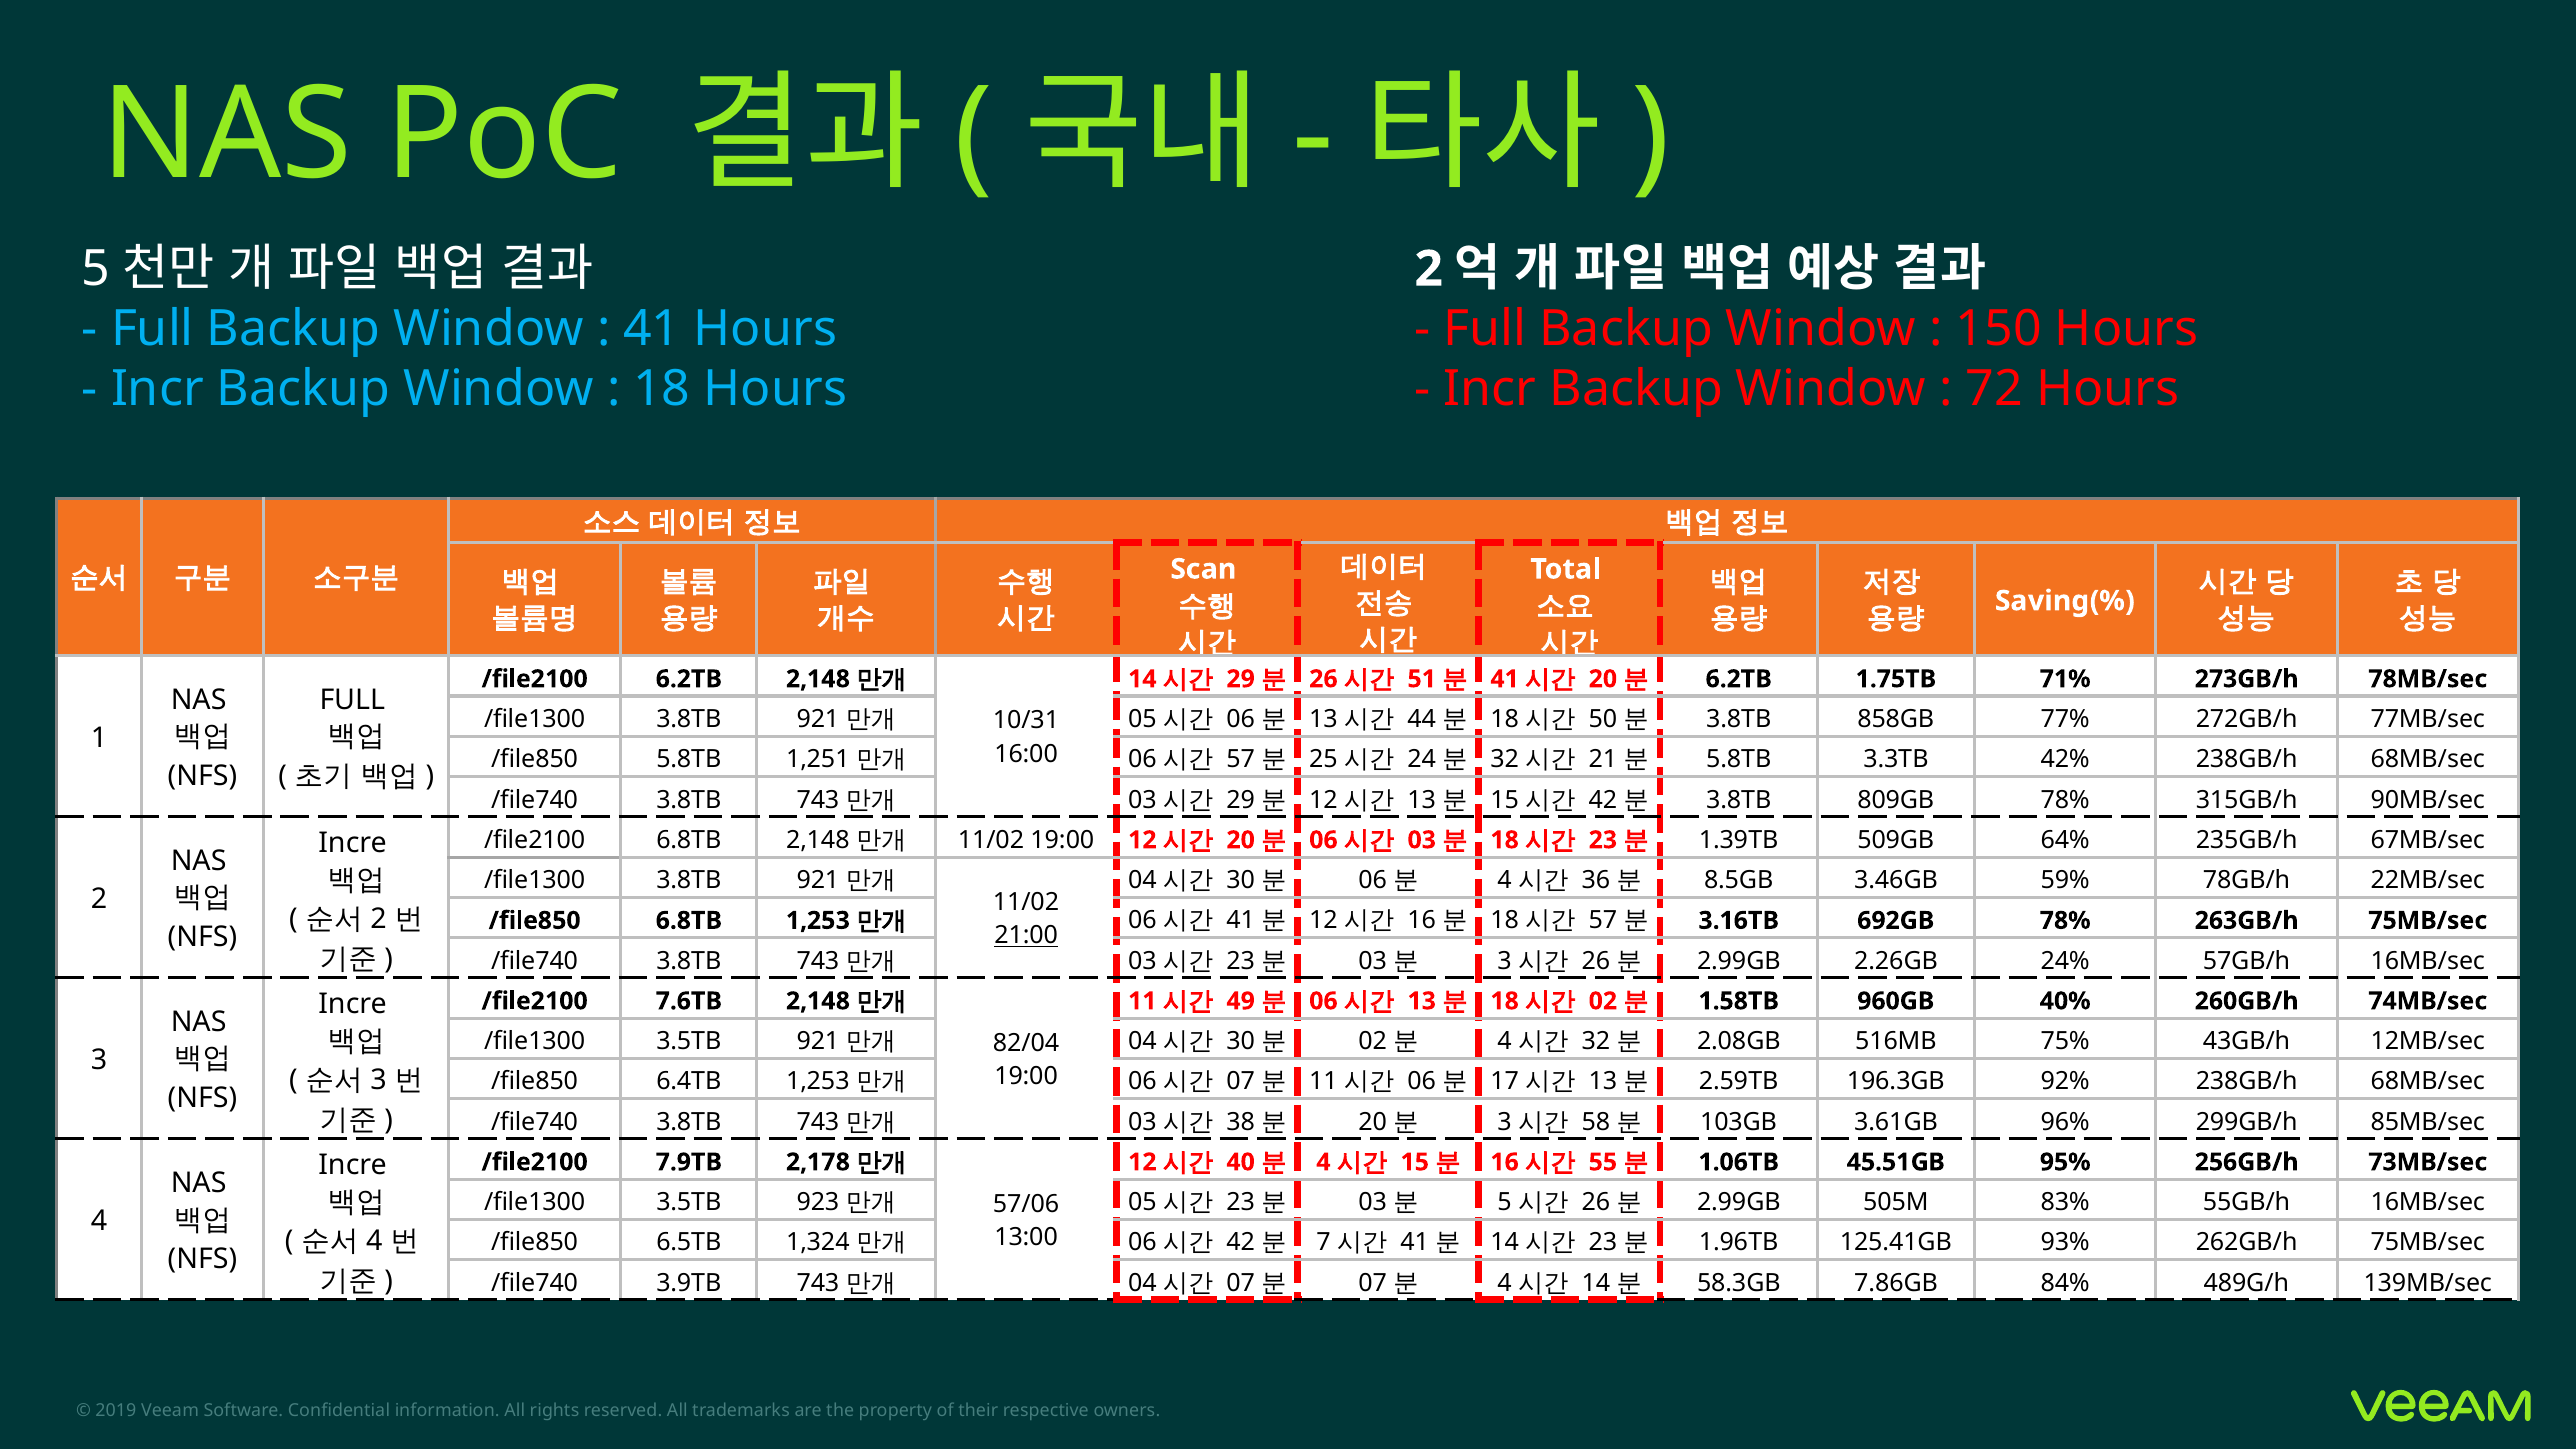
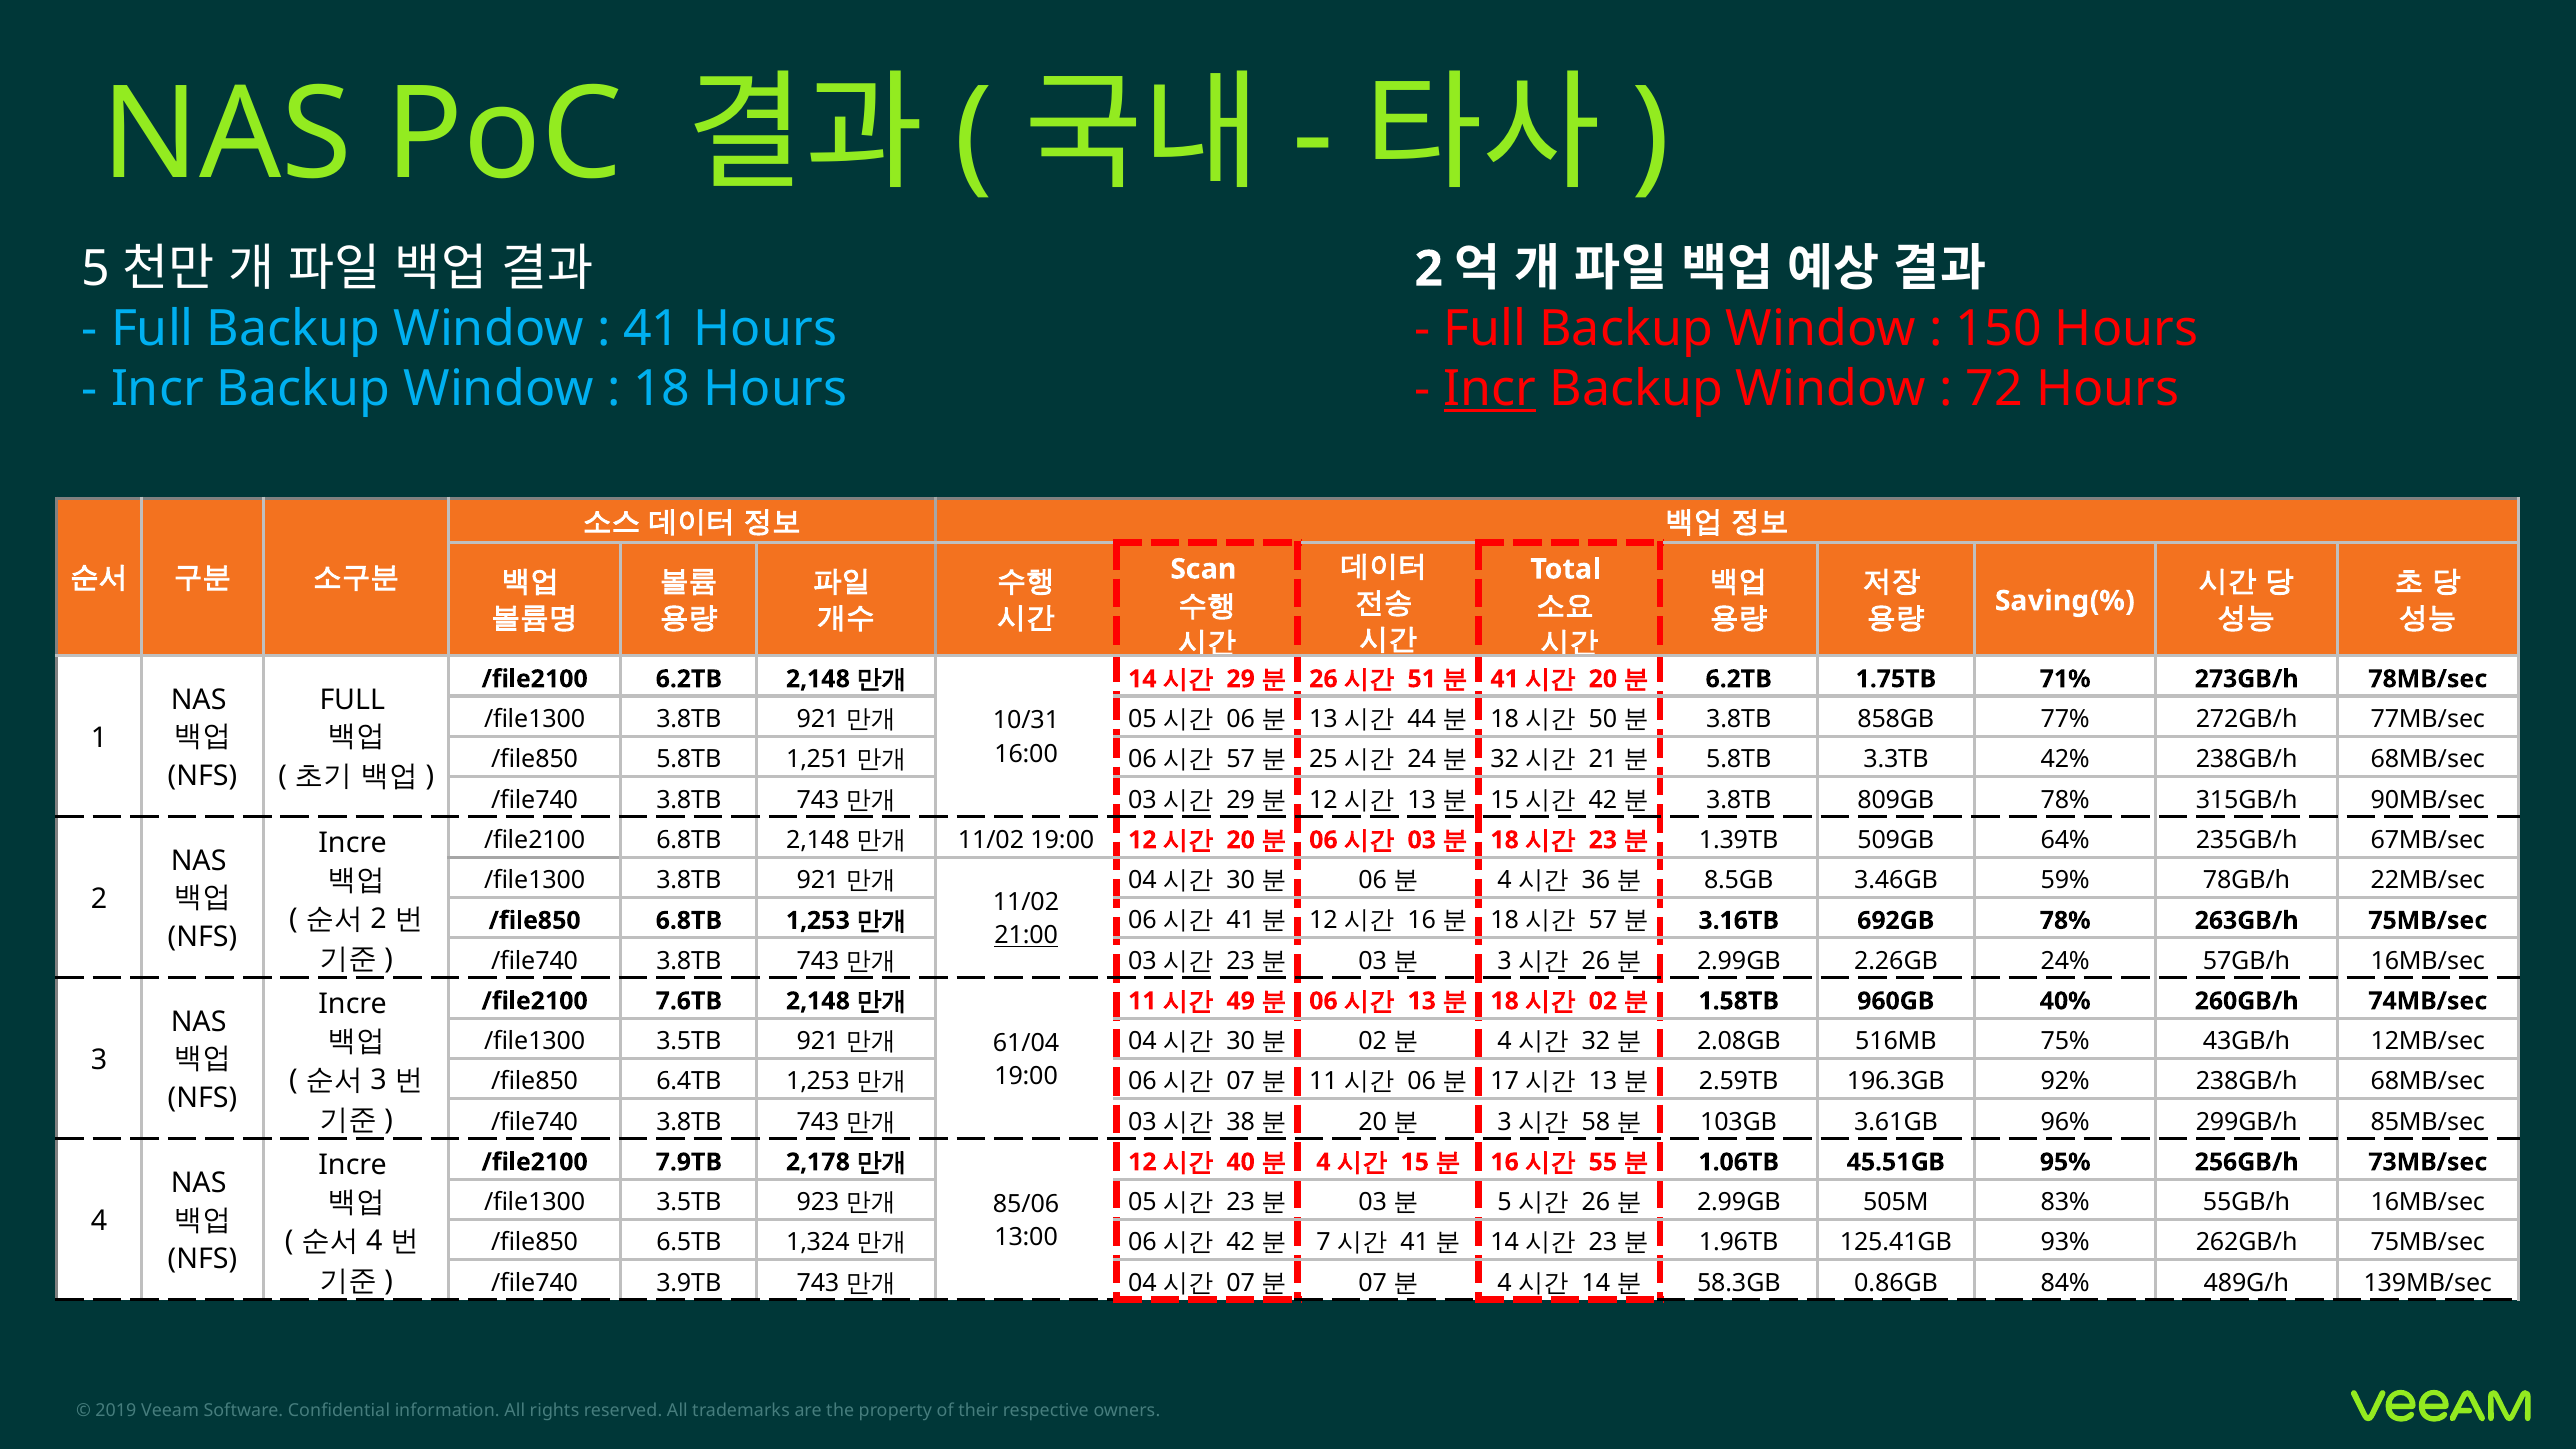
Incr at (1490, 389) underline: none -> present
82/04: 82/04 -> 61/04
57/06: 57/06 -> 85/06
7.86GB: 7.86GB -> 0.86GB
